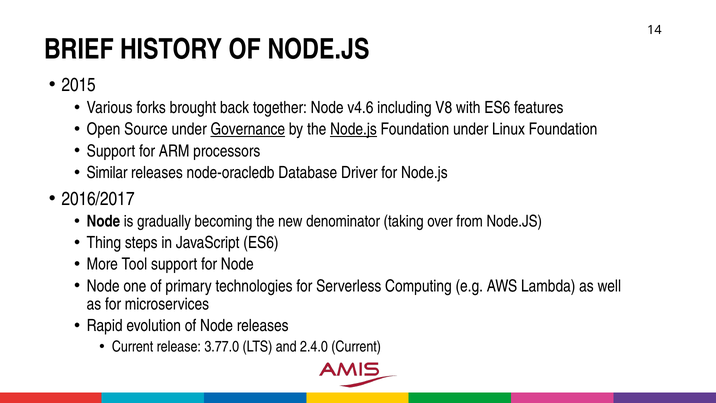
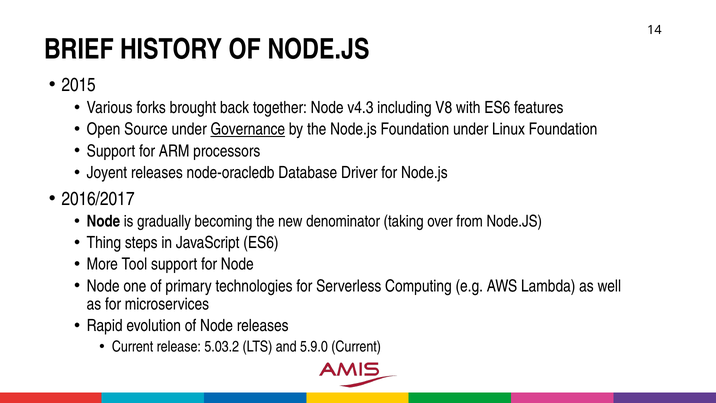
v4.6: v4.6 -> v4.3
Node.js at (353, 129) underline: present -> none
Similar: Similar -> Joyent
3.77.0: 3.77.0 -> 5.03.2
2.4.0: 2.4.0 -> 5.9.0
